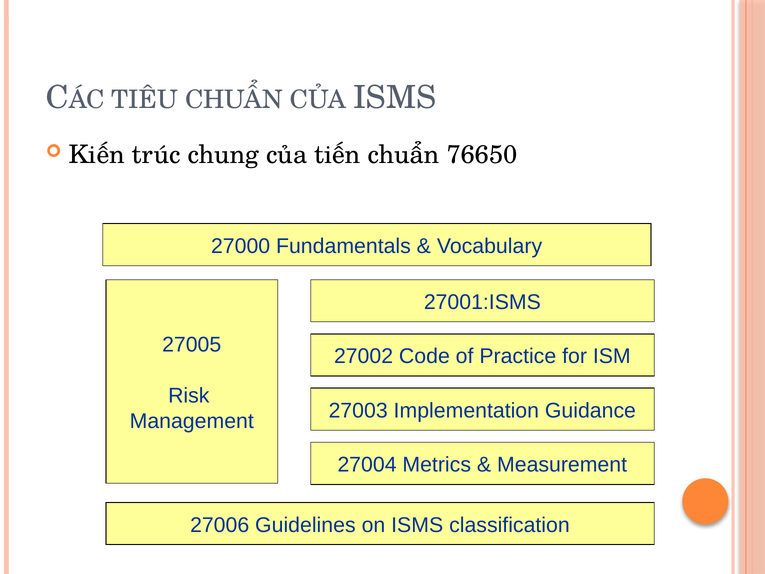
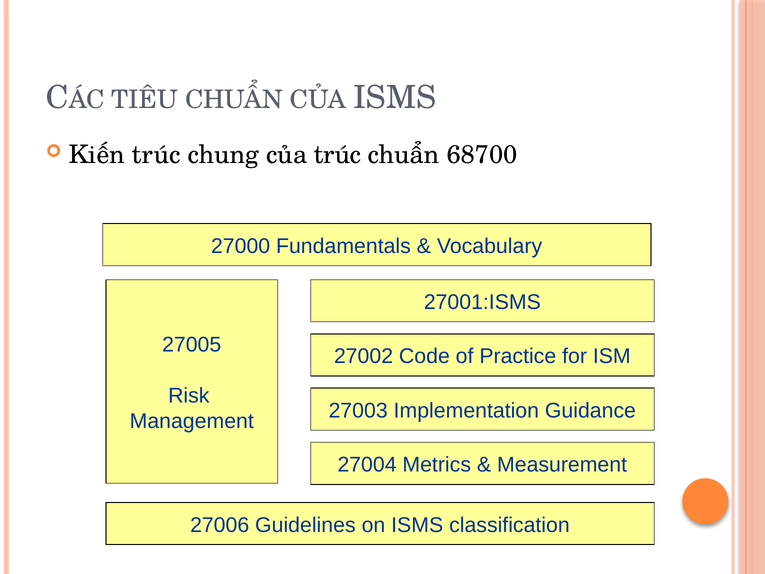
của tiến: tiến -> trúc
76650: 76650 -> 68700
